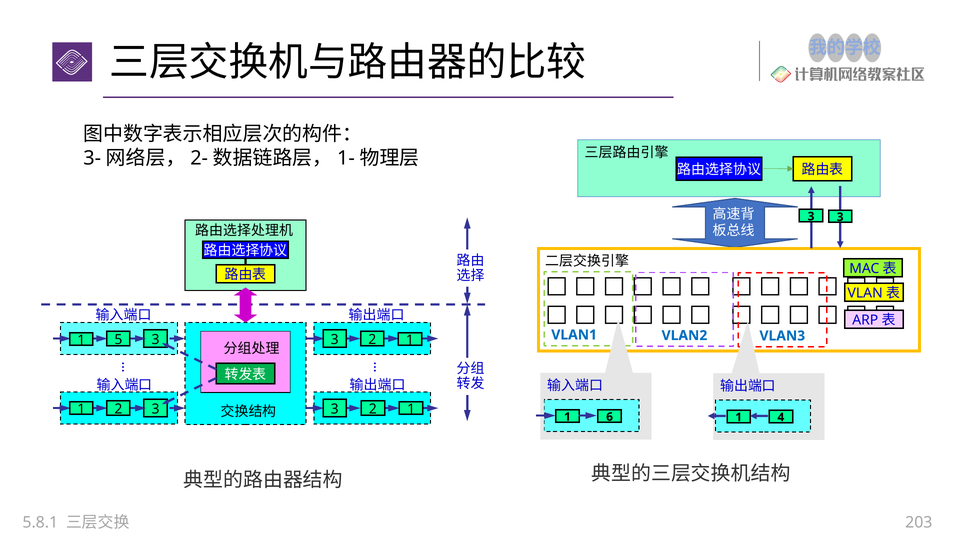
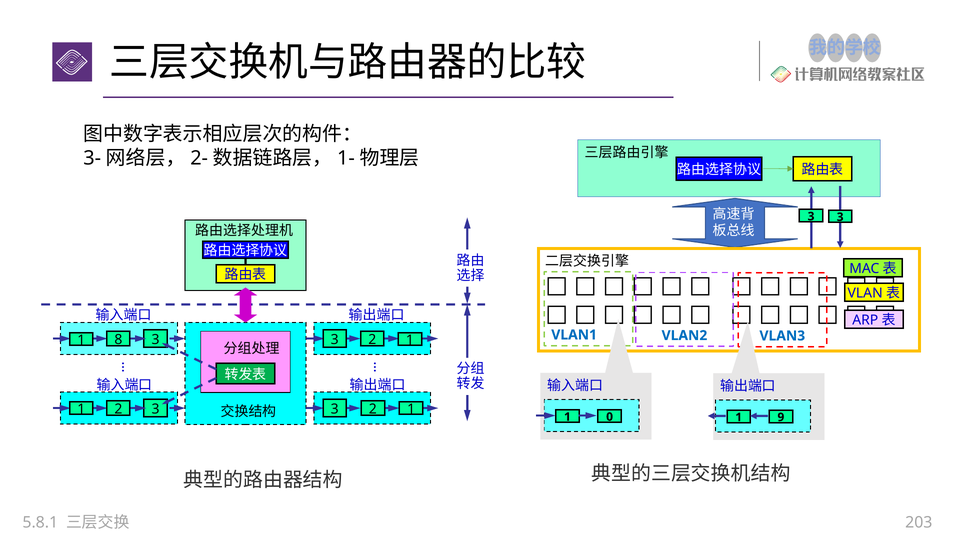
5: 5 -> 8
6: 6 -> 0
4: 4 -> 9
